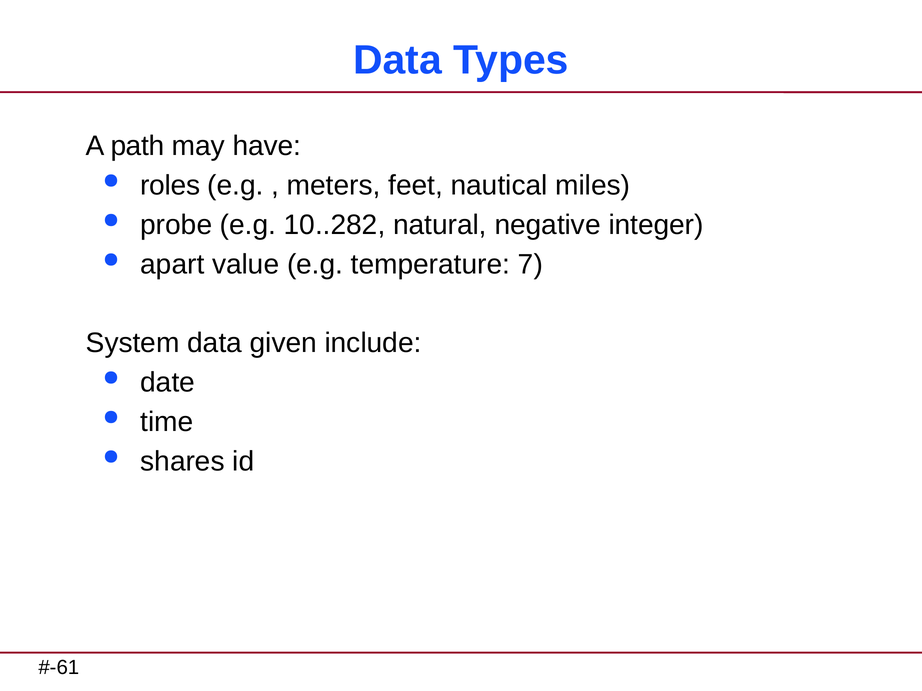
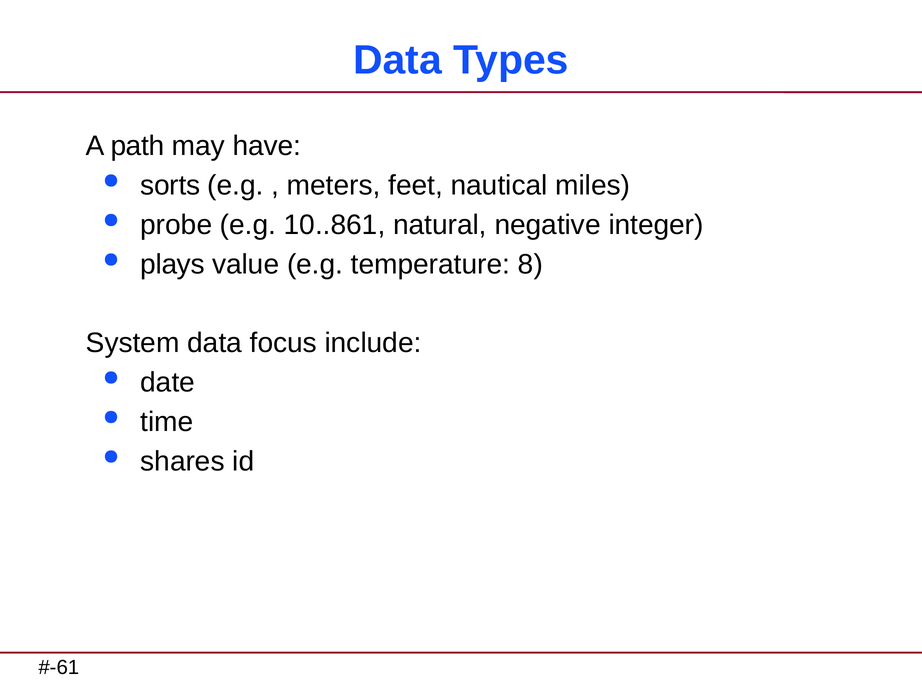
roles: roles -> sorts
10..282: 10..282 -> 10..861
apart: apart -> plays
7: 7 -> 8
given: given -> focus
